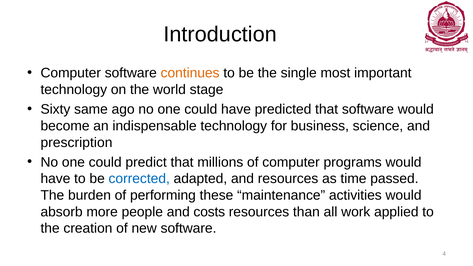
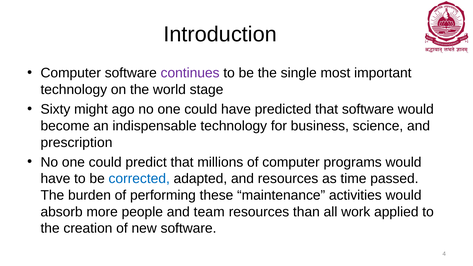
continues colour: orange -> purple
same: same -> might
costs: costs -> team
